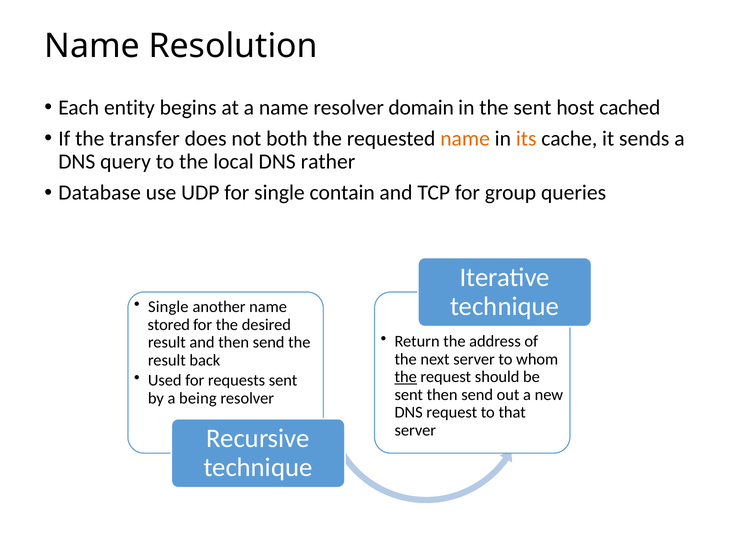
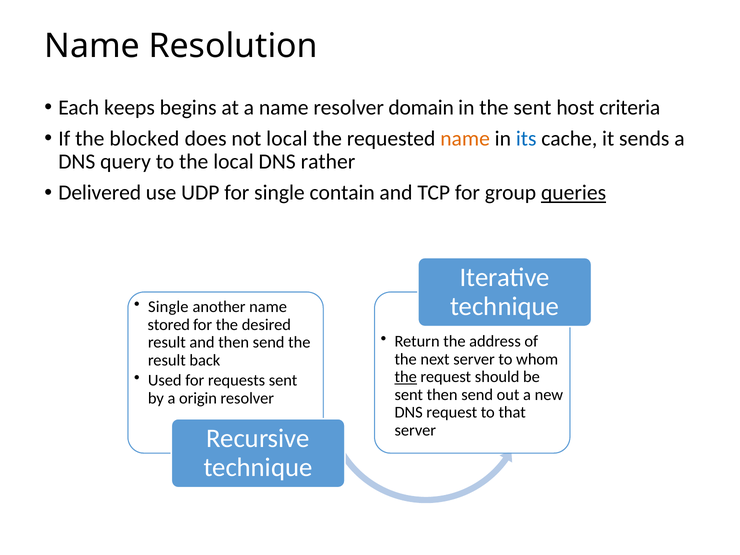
entity: entity -> keeps
cached: cached -> criteria
transfer: transfer -> blocked
not both: both -> local
its colour: orange -> blue
Database: Database -> Delivered
queries underline: none -> present
being: being -> origin
